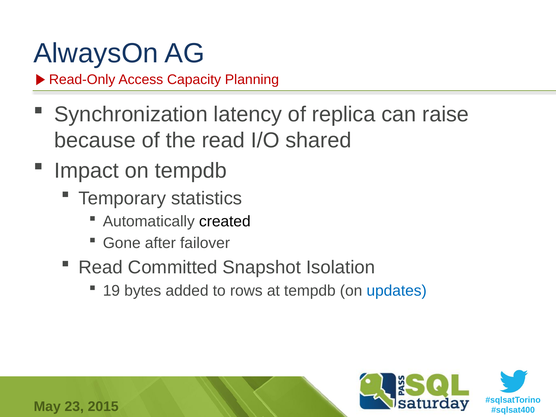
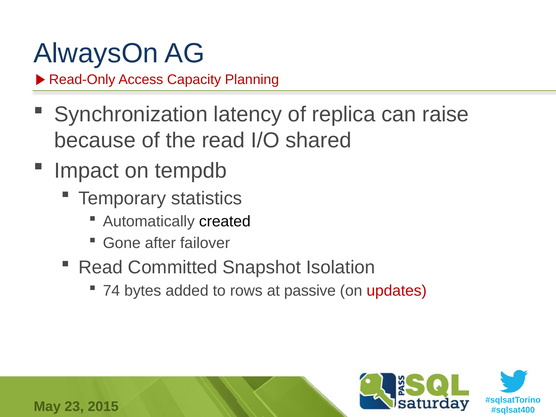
19: 19 -> 74
at tempdb: tempdb -> passive
updates colour: blue -> red
